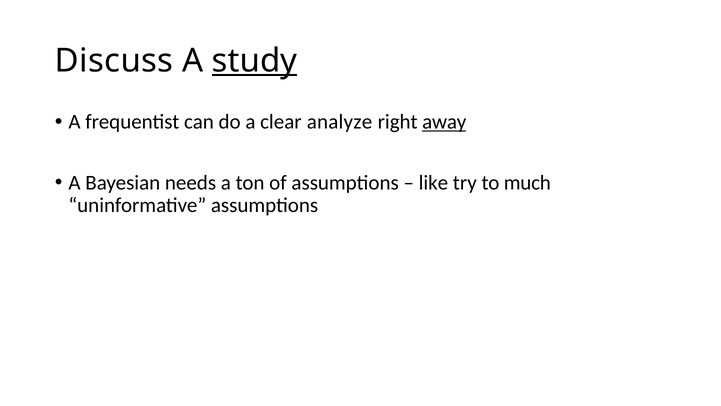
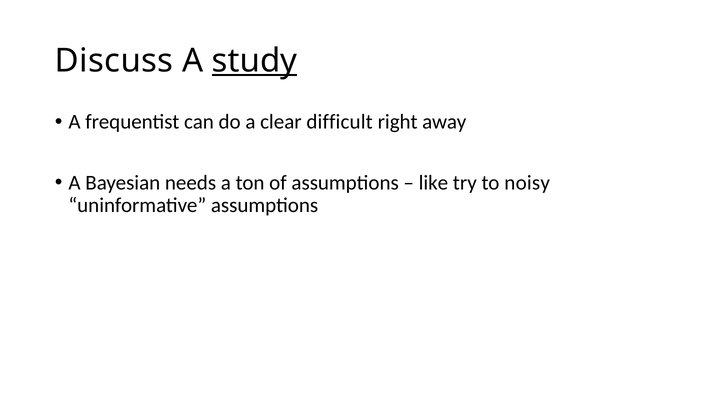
analyze: analyze -> difficult
away underline: present -> none
much: much -> noisy
